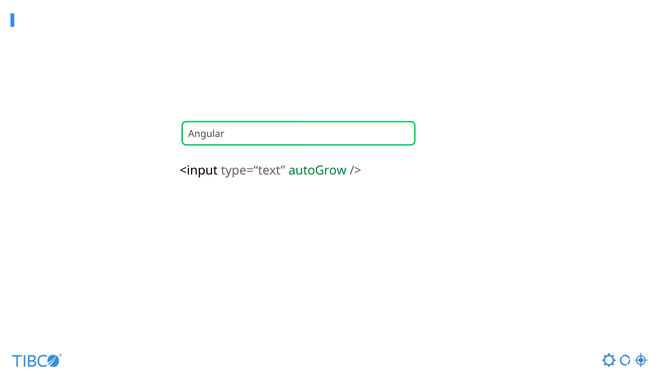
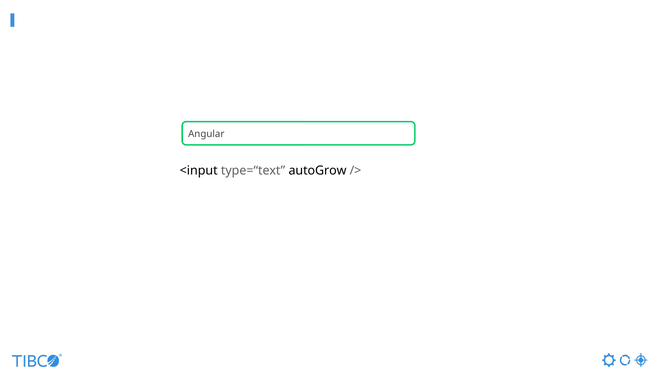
autoGrow colour: green -> black
